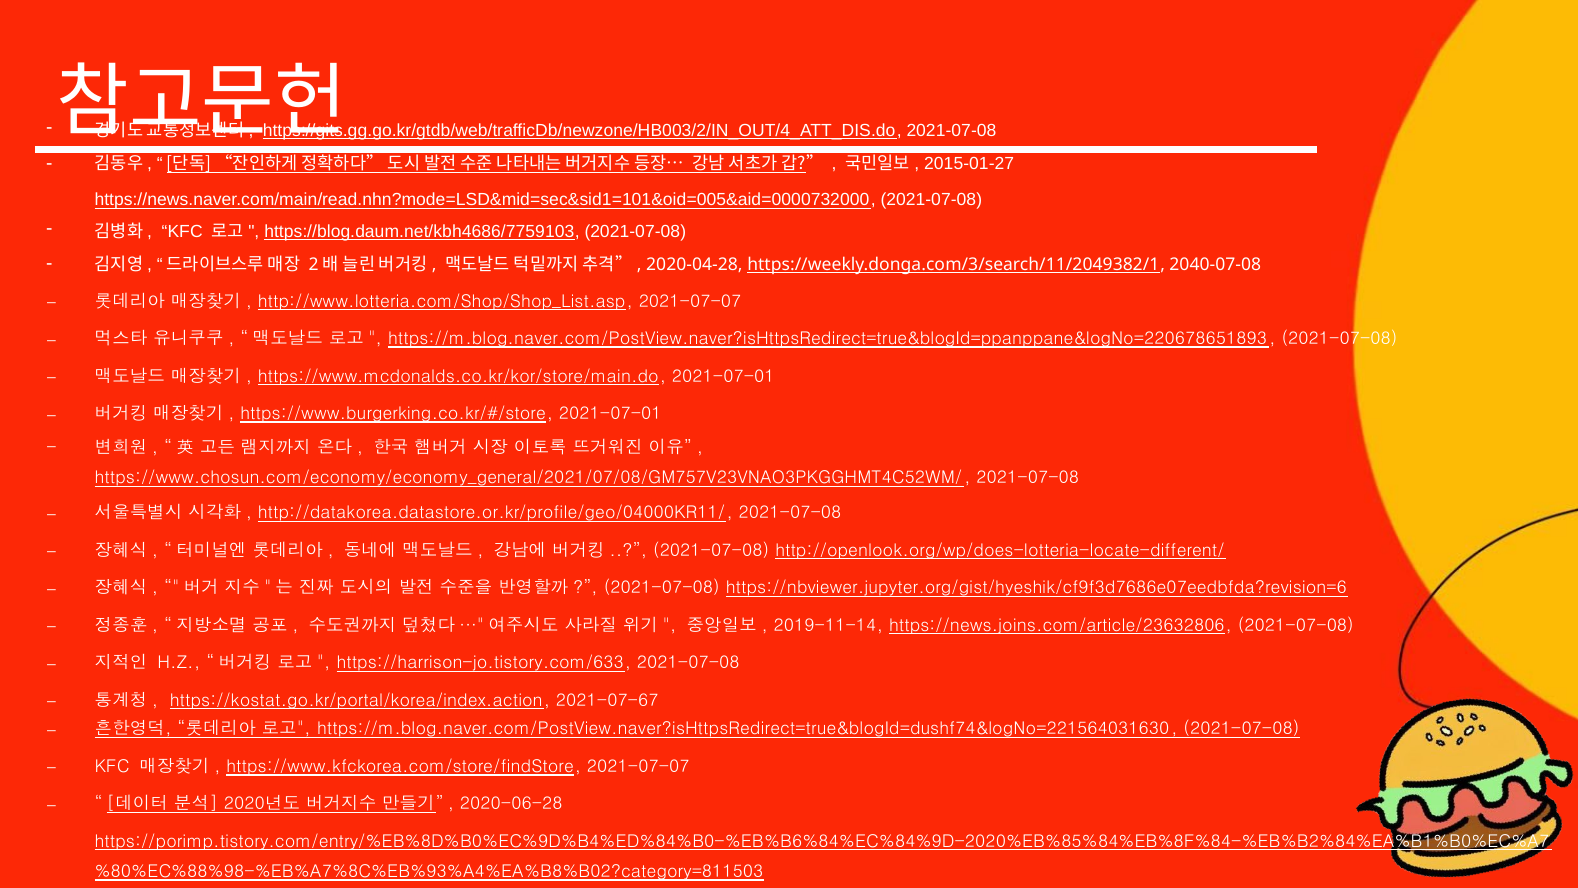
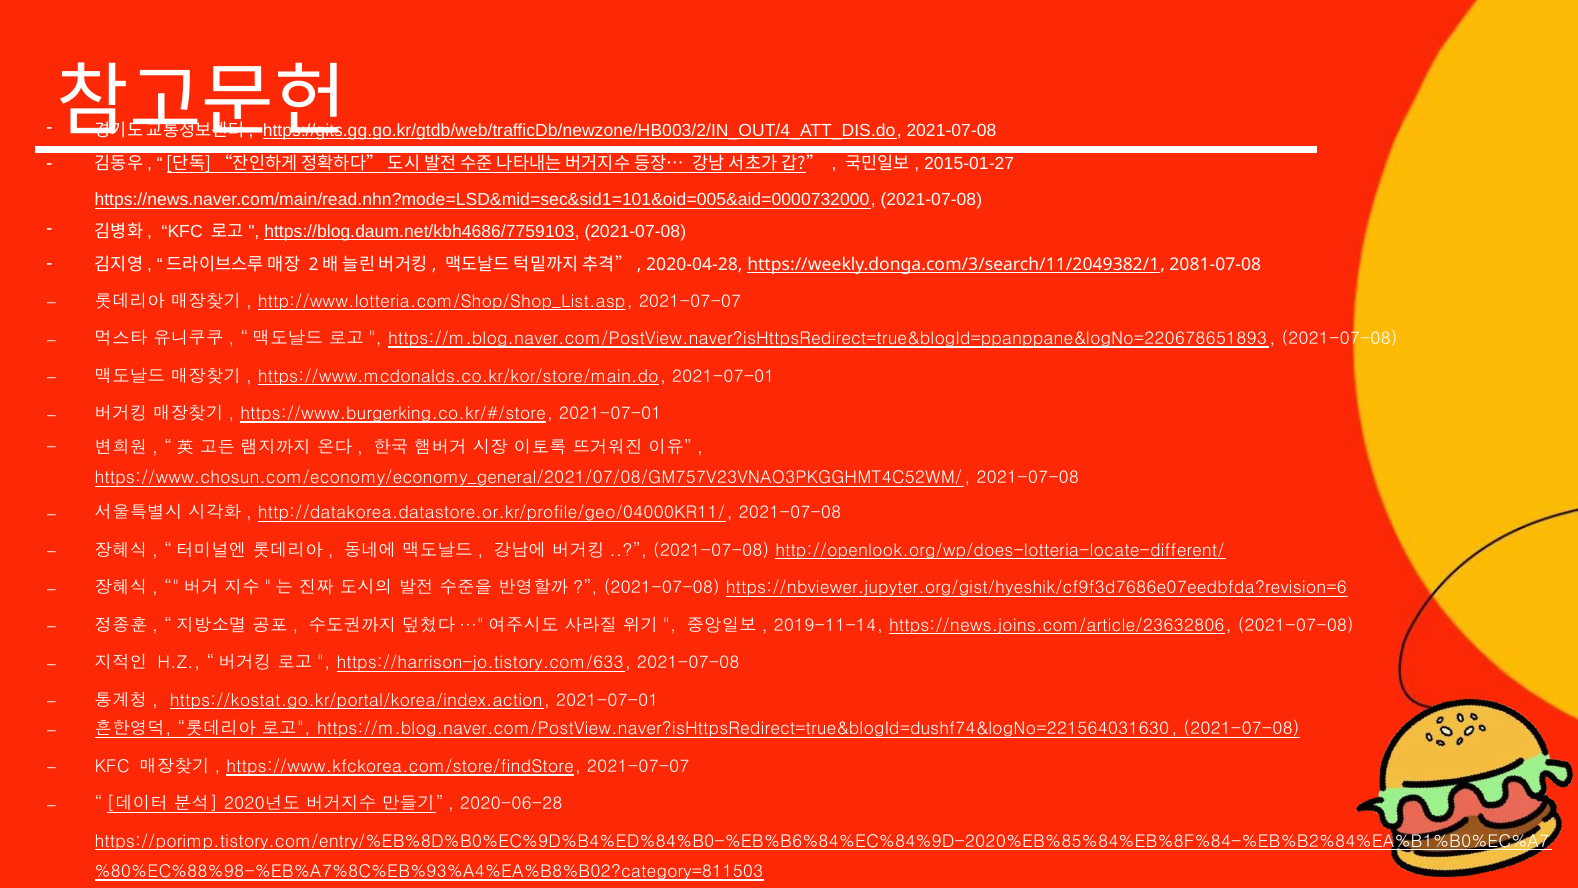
2040-07-08: 2040-07-08 -> 2081-07-08
https://kostat.go.kr/portal/korea/index.action 2021-07-67: 2021-07-67 -> 2021-07-01
